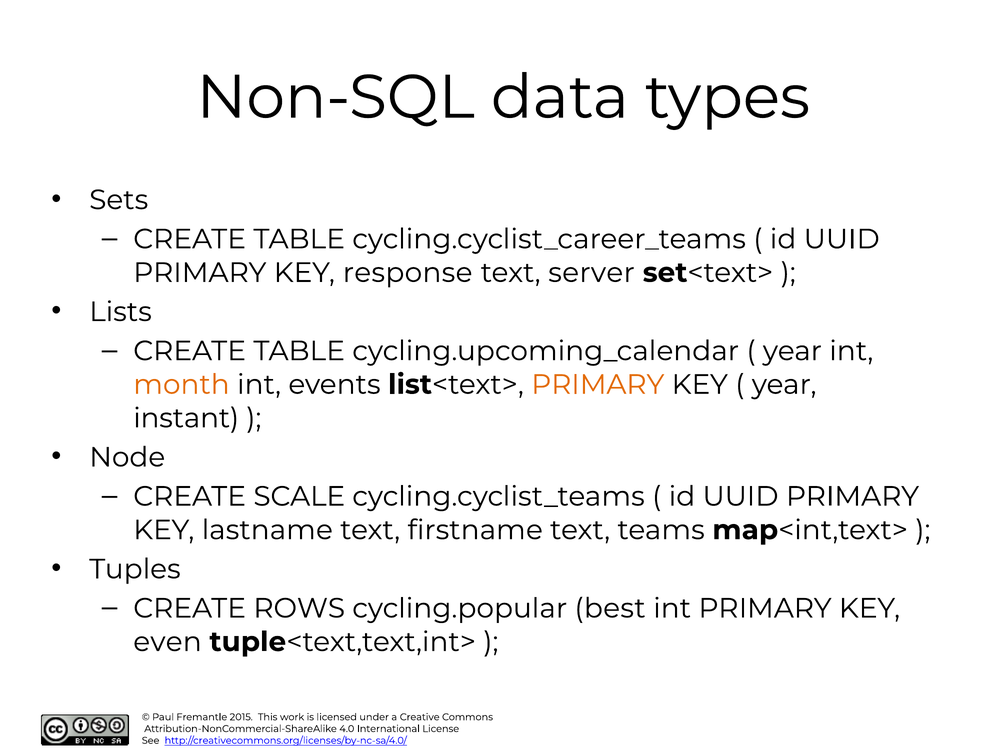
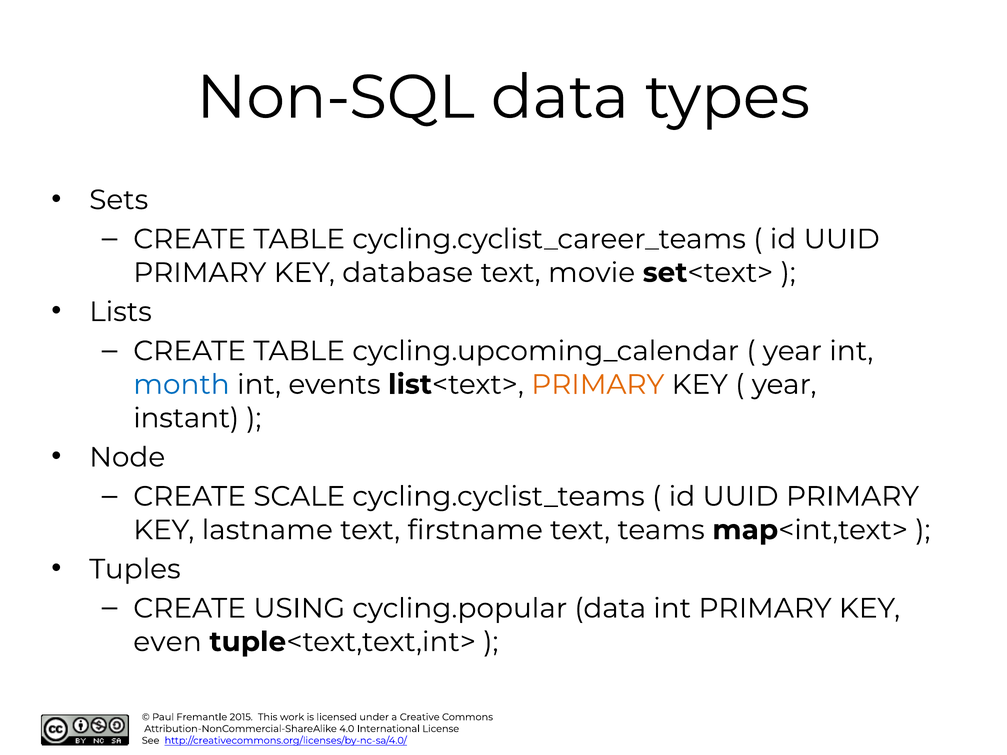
response: response -> database
server: server -> movie
month colour: orange -> blue
ROWS: ROWS -> USING
cycling.popular best: best -> data
